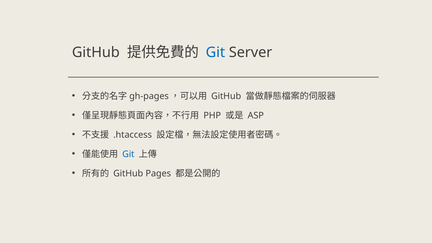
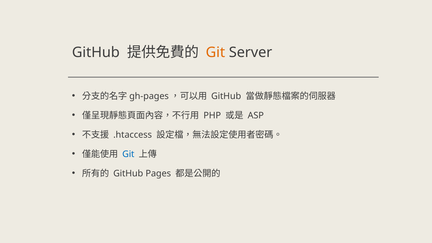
Git at (215, 52) colour: blue -> orange
